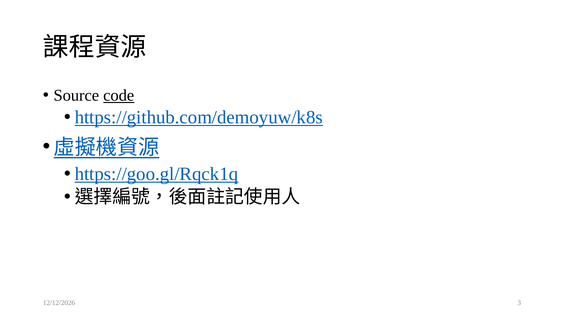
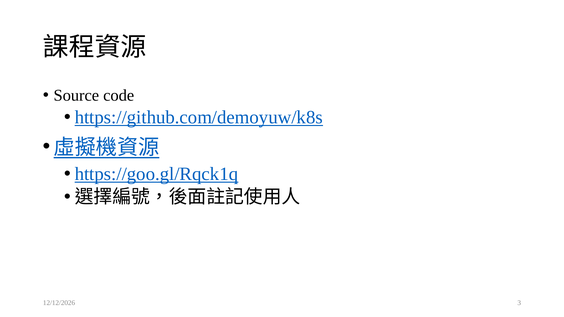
code underline: present -> none
